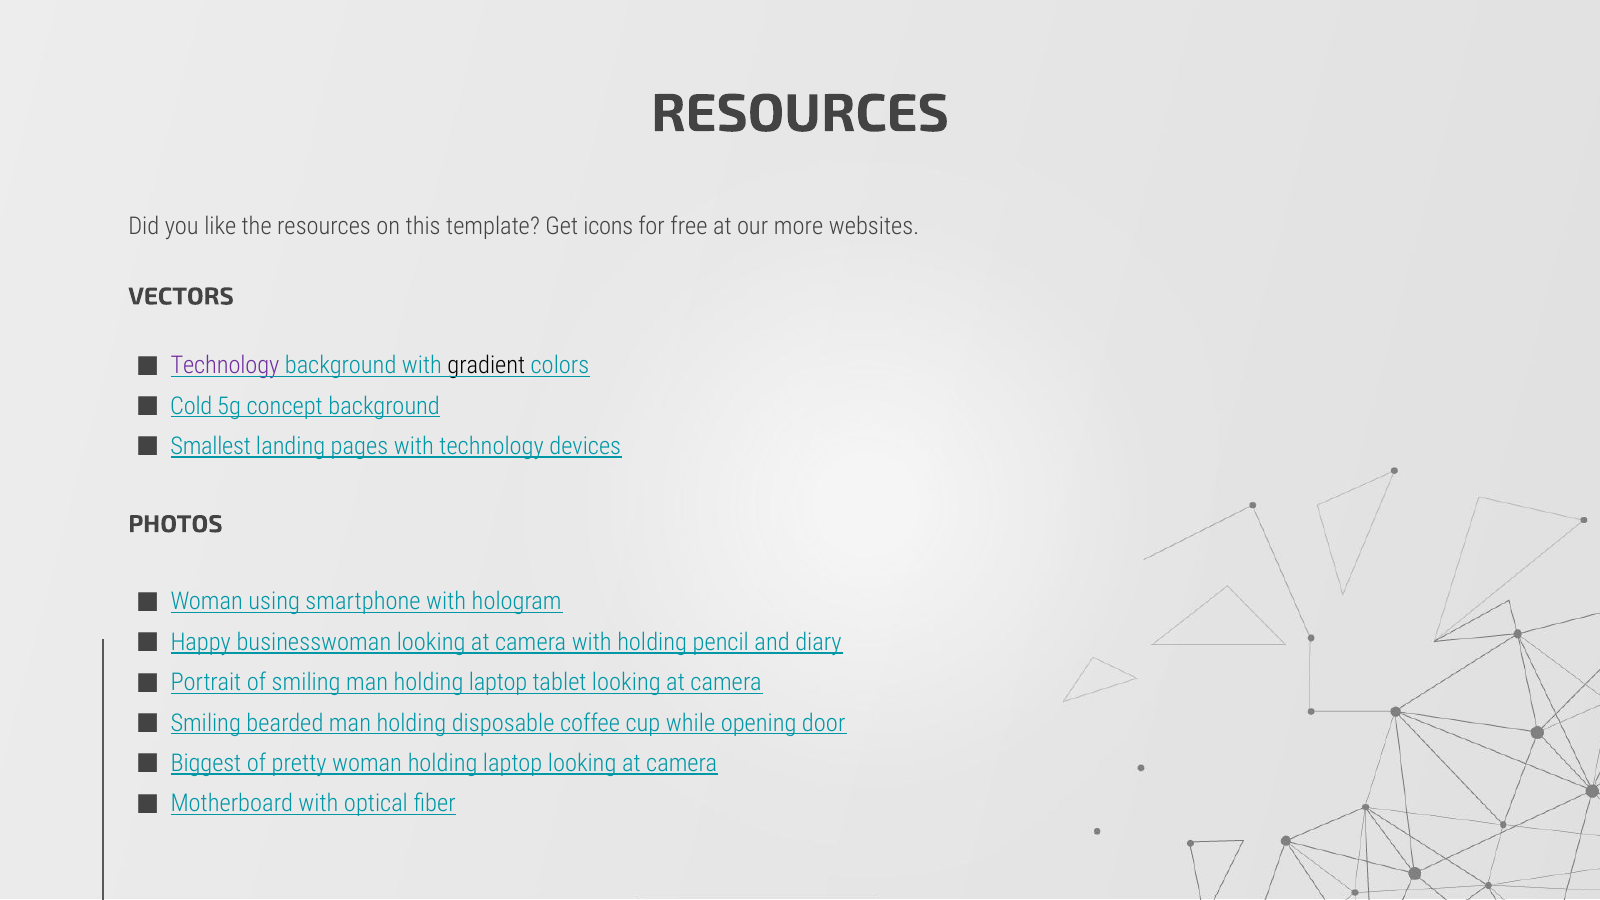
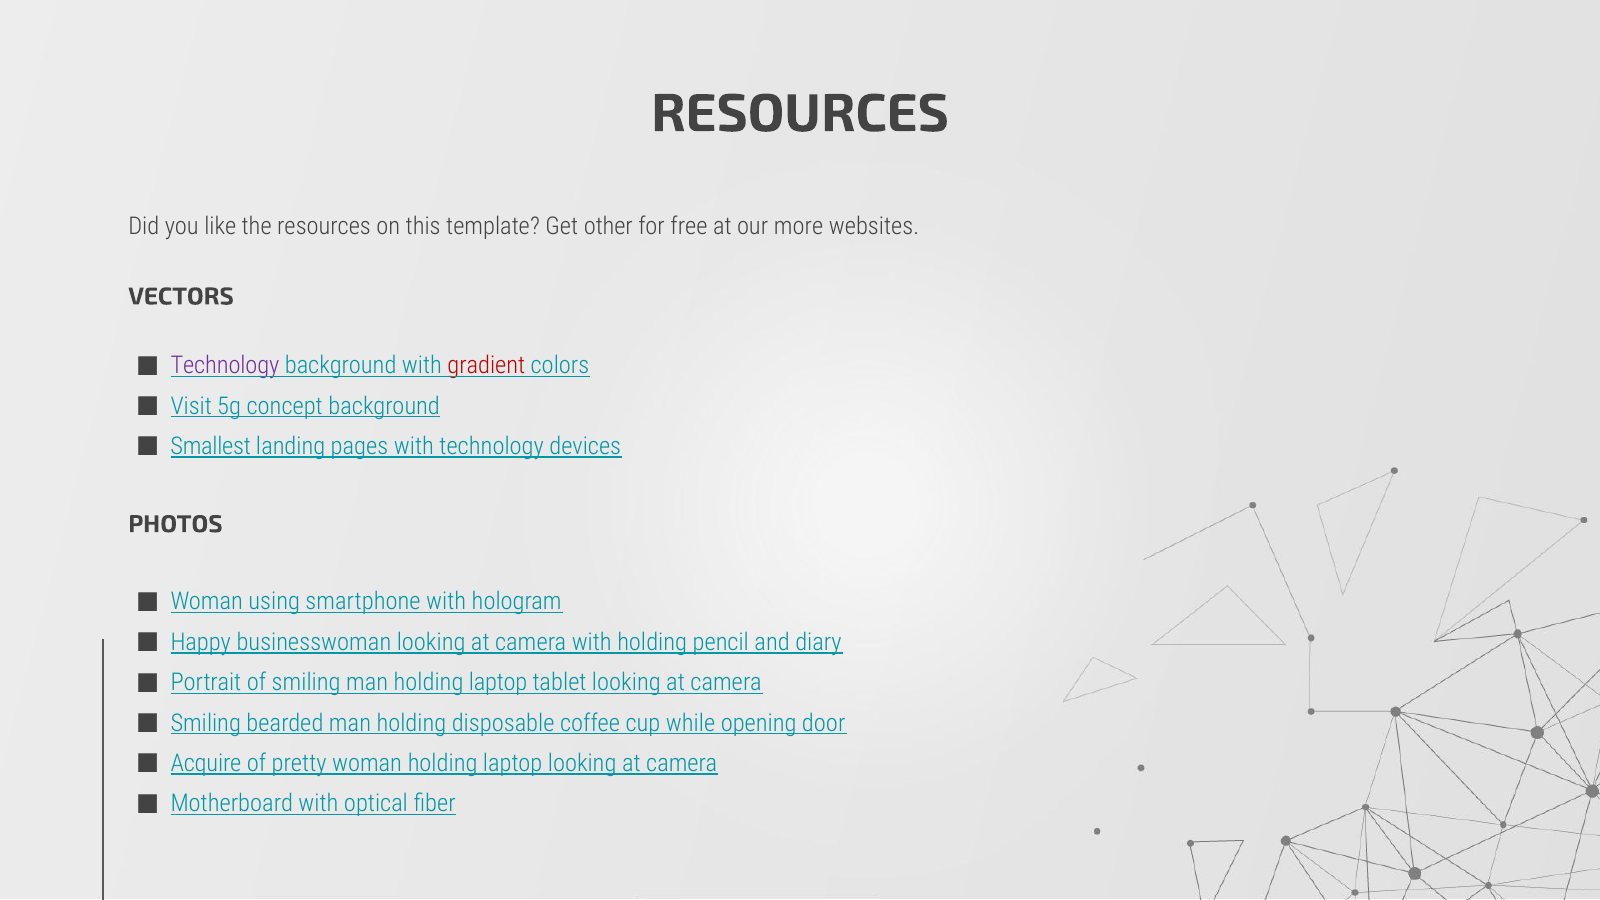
icons: icons -> other
gradient colour: black -> red
Cold: Cold -> Visit
Biggest: Biggest -> Acquire
